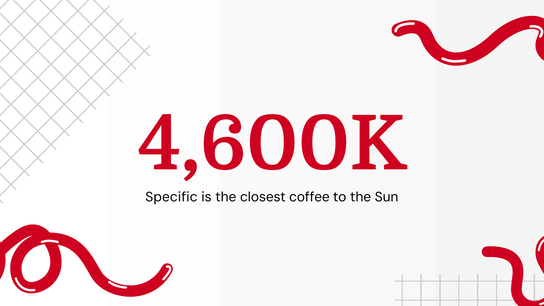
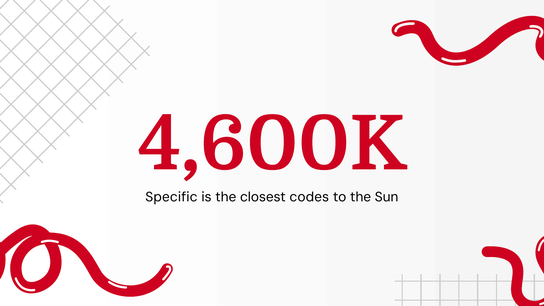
coffee: coffee -> codes
